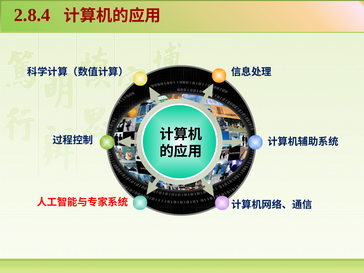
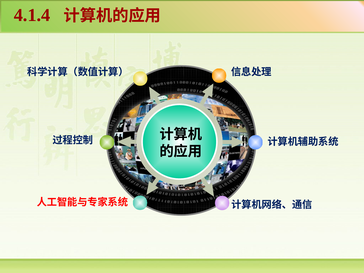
2.8.4: 2.8.4 -> 4.1.4
